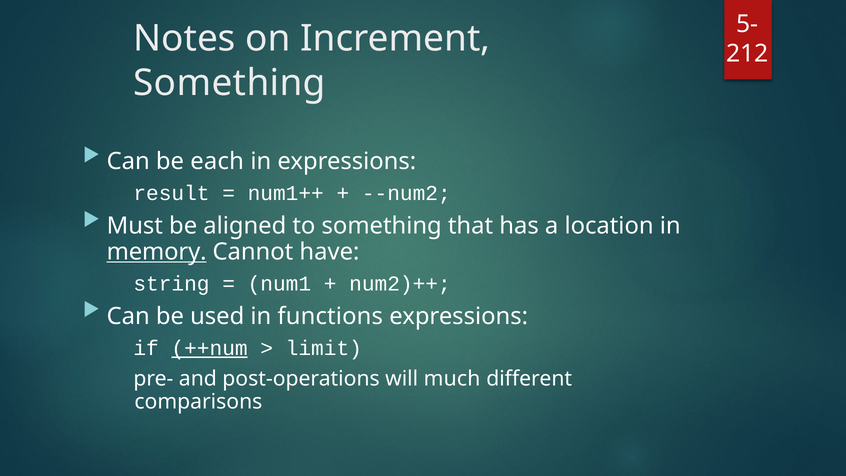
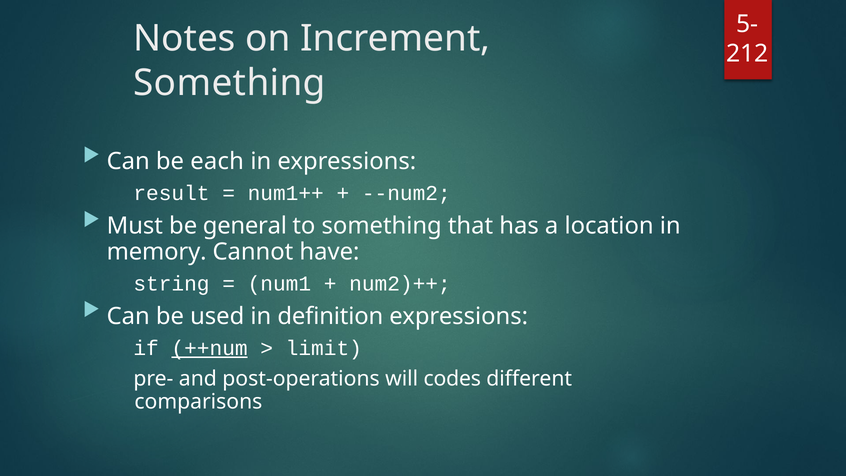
aligned: aligned -> general
memory underline: present -> none
functions: functions -> definition
much: much -> codes
